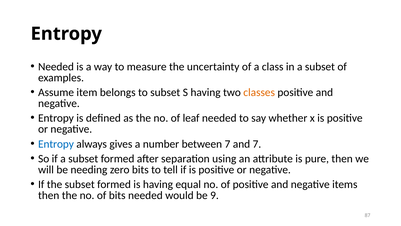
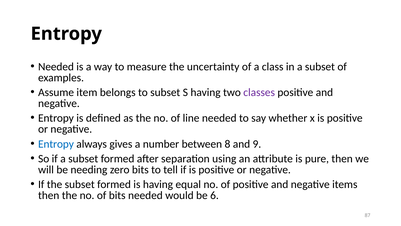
classes colour: orange -> purple
leaf: leaf -> line
between 7: 7 -> 8
and 7: 7 -> 9
9: 9 -> 6
